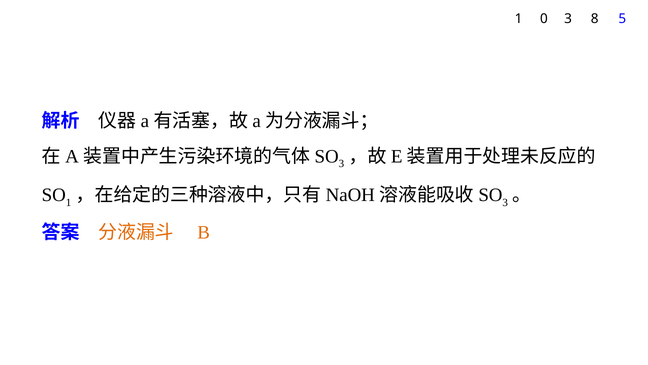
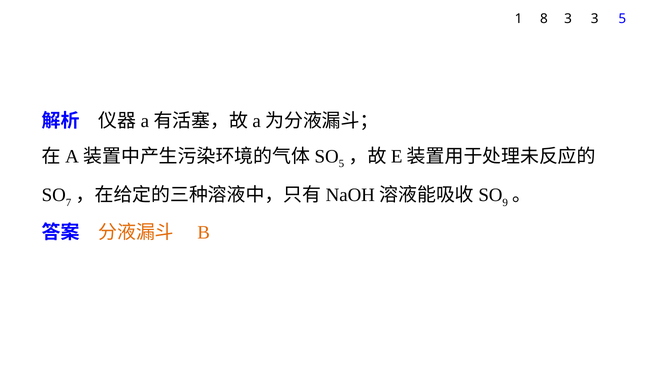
0: 0 -> 8
3 8: 8 -> 3
3 at (341, 164): 3 -> 5
1 at (69, 202): 1 -> 7
3 at (505, 202): 3 -> 9
